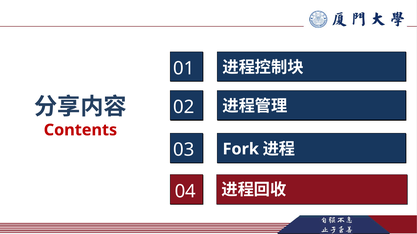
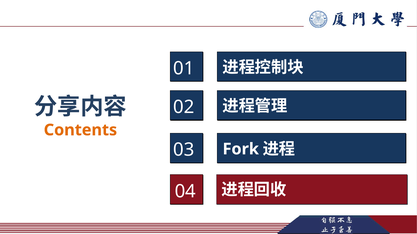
Contents colour: red -> orange
